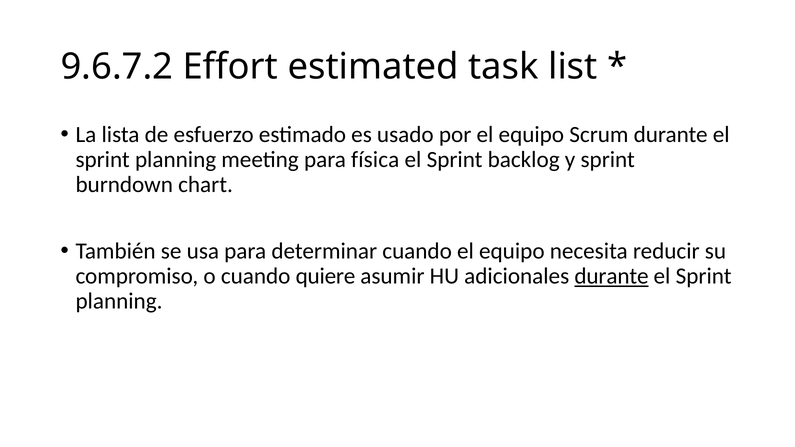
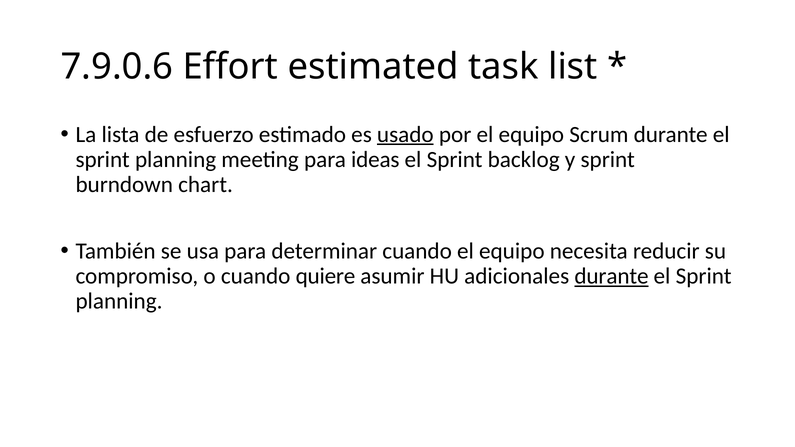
9.6.7.2: 9.6.7.2 -> 7.9.0.6
usado underline: none -> present
física: física -> ideas
